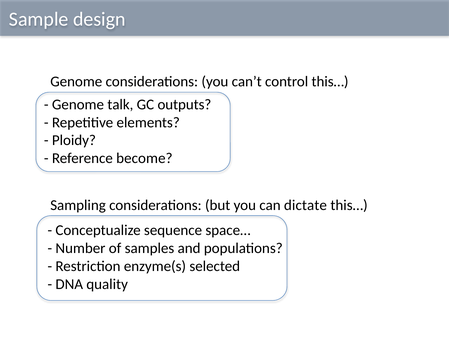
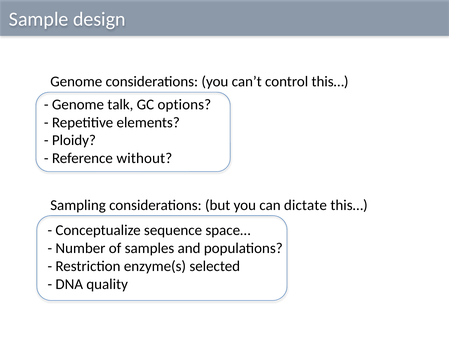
outputs: outputs -> options
become: become -> without
